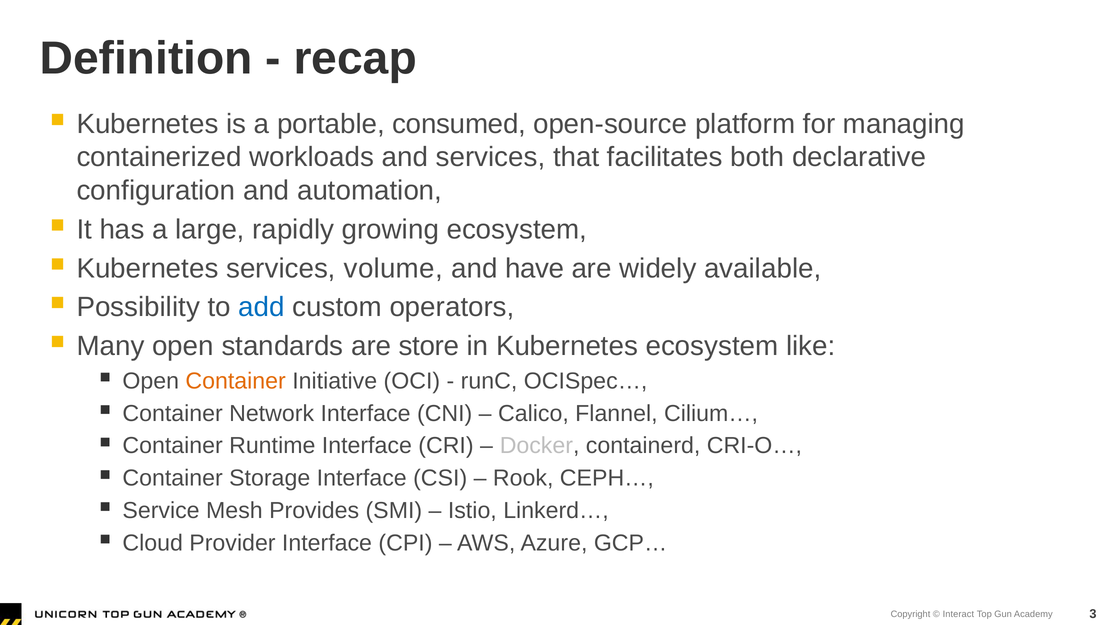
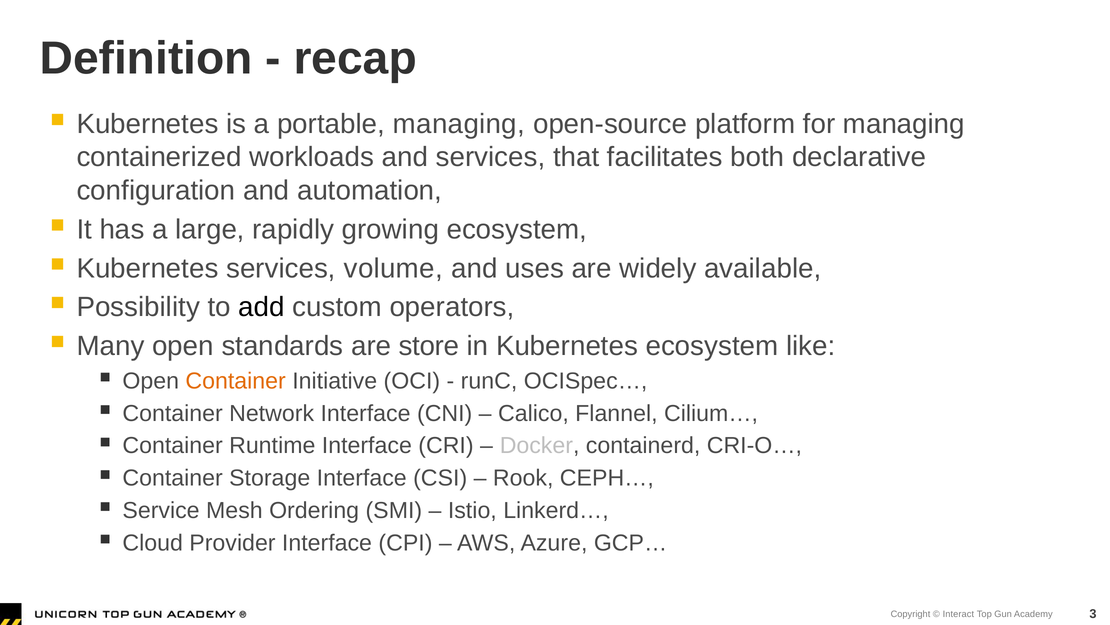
portable consumed: consumed -> managing
have: have -> uses
add colour: blue -> black
Provides: Provides -> Ordering
